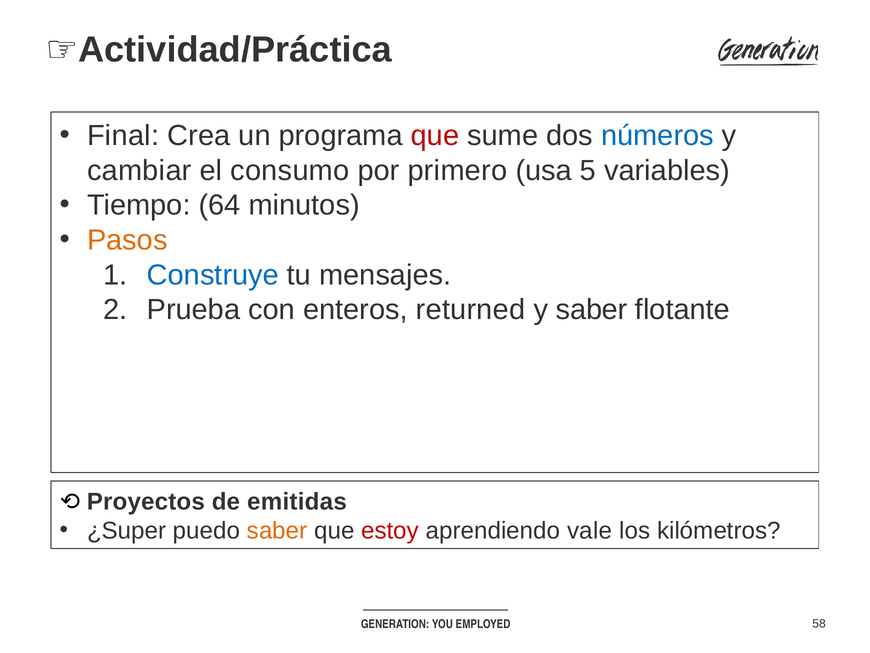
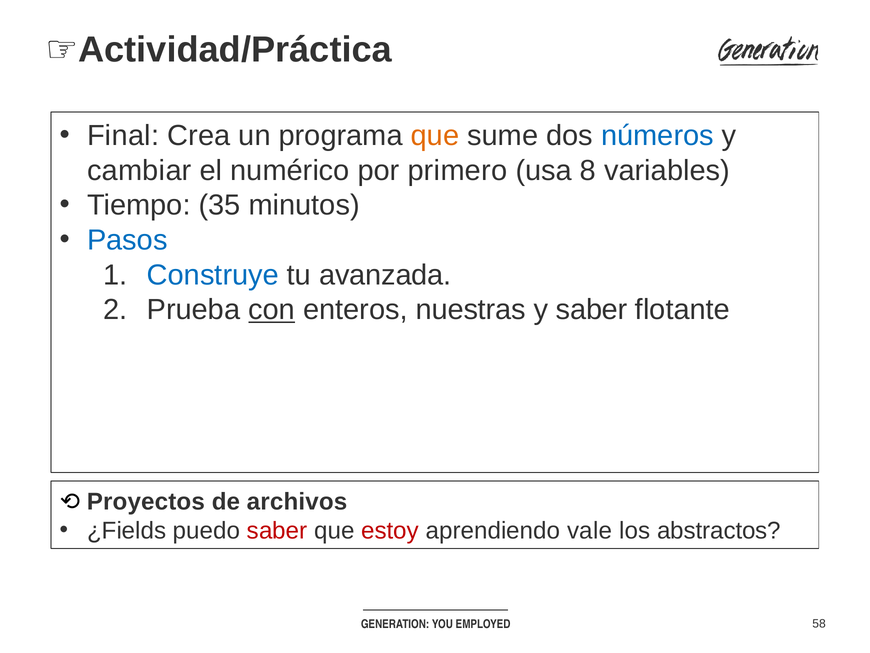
que at (435, 136) colour: red -> orange
consumo: consumo -> numérico
5: 5 -> 8
64: 64 -> 35
Pasos colour: orange -> blue
mensajes: mensajes -> avanzada
con underline: none -> present
returned: returned -> nuestras
emitidas: emitidas -> archivos
¿Super: ¿Super -> ¿Fields
saber at (277, 530) colour: orange -> red
kilómetros: kilómetros -> abstractos
